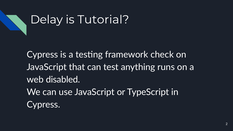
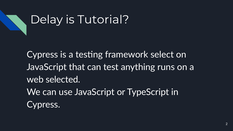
check: check -> select
disabled: disabled -> selected
